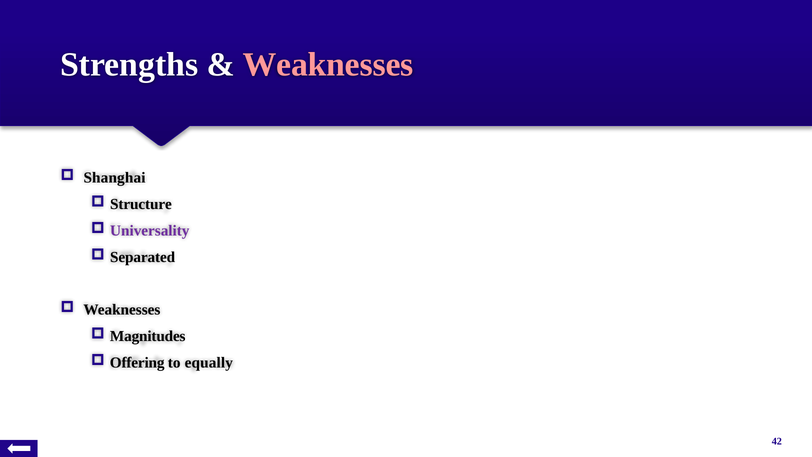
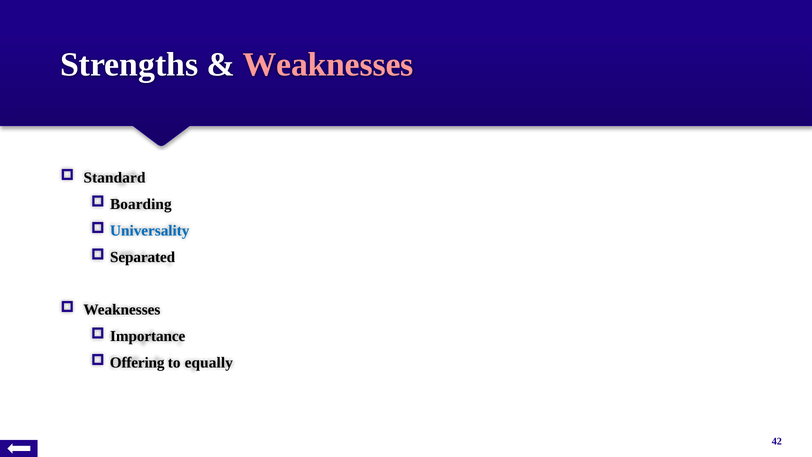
Shanghai: Shanghai -> Standard
Structure: Structure -> Boarding
Universality colour: purple -> blue
Magnitudes: Magnitudes -> Importance
